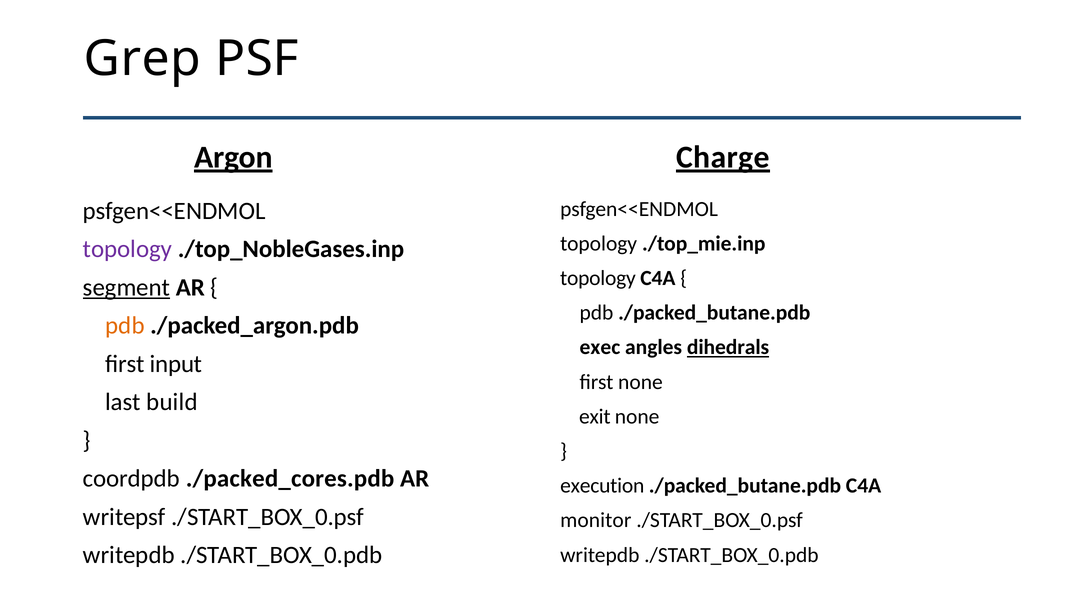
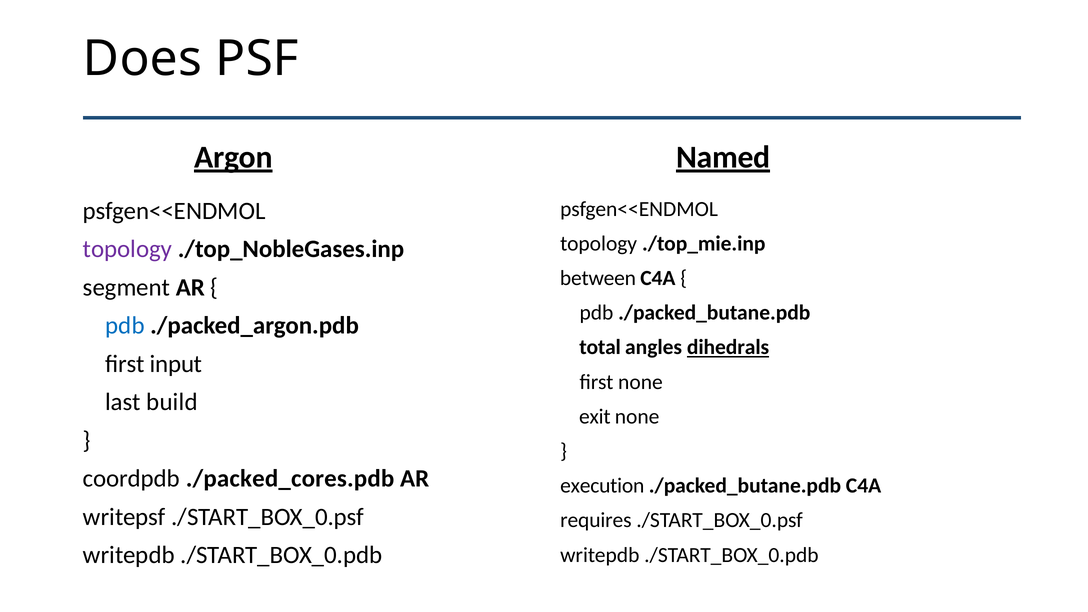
Grep: Grep -> Does
Charge: Charge -> Named
topology at (598, 278): topology -> between
segment underline: present -> none
pdb at (125, 326) colour: orange -> blue
exec: exec -> total
monitor: monitor -> requires
